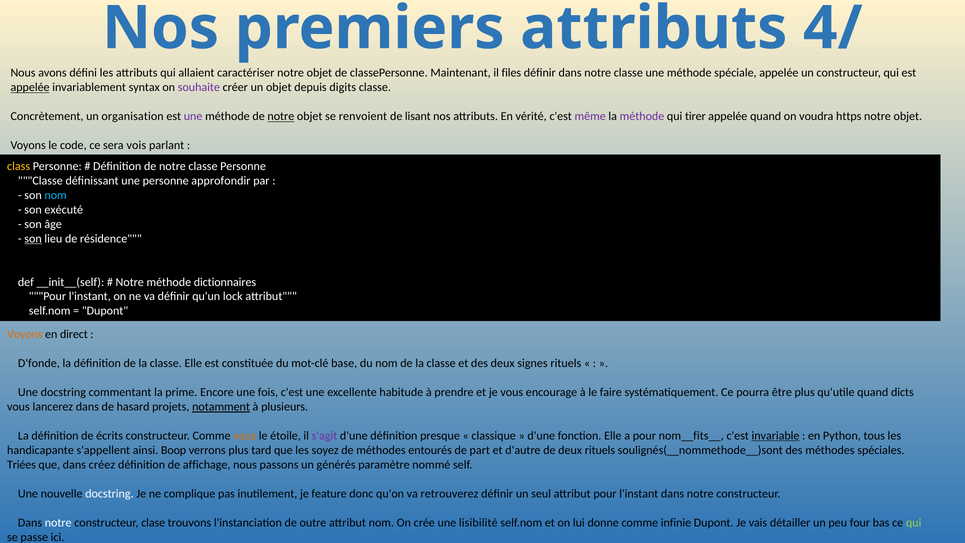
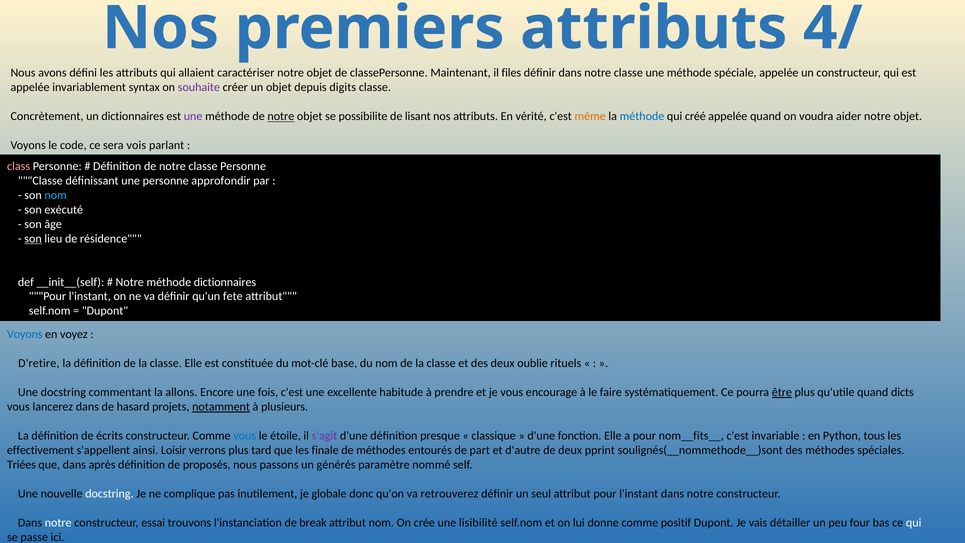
appelée at (30, 87) underline: present -> none
un organisation: organisation -> dictionnaires
renvoient: renvoient -> possibilite
même colour: purple -> orange
méthode at (642, 116) colour: purple -> blue
tirer: tirer -> créé
https: https -> aider
class colour: yellow -> pink
lock: lock -> fete
Voyons at (25, 334) colour: orange -> blue
direct: direct -> voyez
D'fonde: D'fonde -> D'retire
signes: signes -> oublie
prime: prime -> allons
être underline: none -> present
vous at (245, 436) colour: orange -> blue
invariable underline: present -> none
handicapante: handicapante -> effectivement
Boop: Boop -> Loisir
soyez: soyez -> finale
deux rituels: rituels -> pprint
créez: créez -> après
affichage: affichage -> proposés
feature: feature -> globale
clase: clase -> essai
outre: outre -> break
infinie: infinie -> positif
qui at (914, 522) colour: light green -> white
